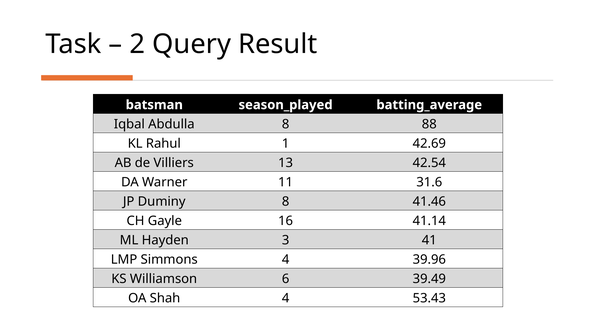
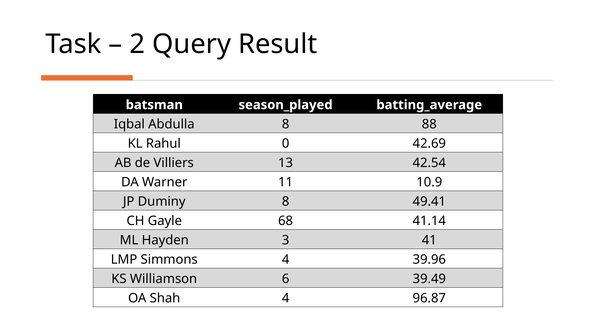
1: 1 -> 0
31.6: 31.6 -> 10.9
41.46: 41.46 -> 49.41
16: 16 -> 68
53.43: 53.43 -> 96.87
